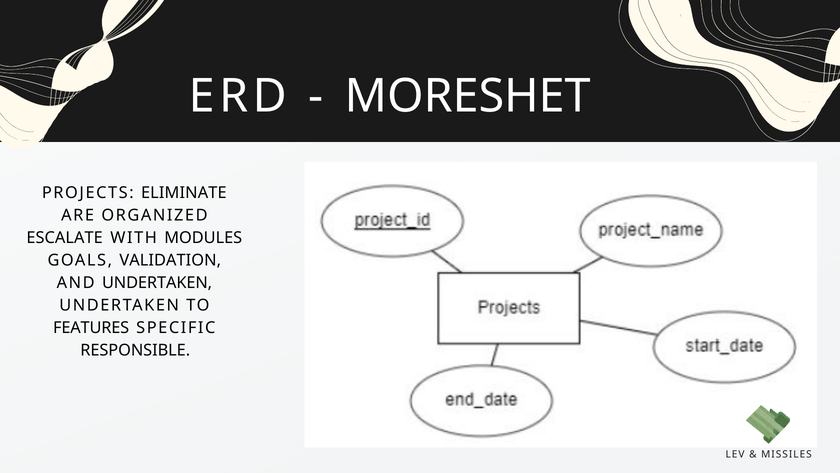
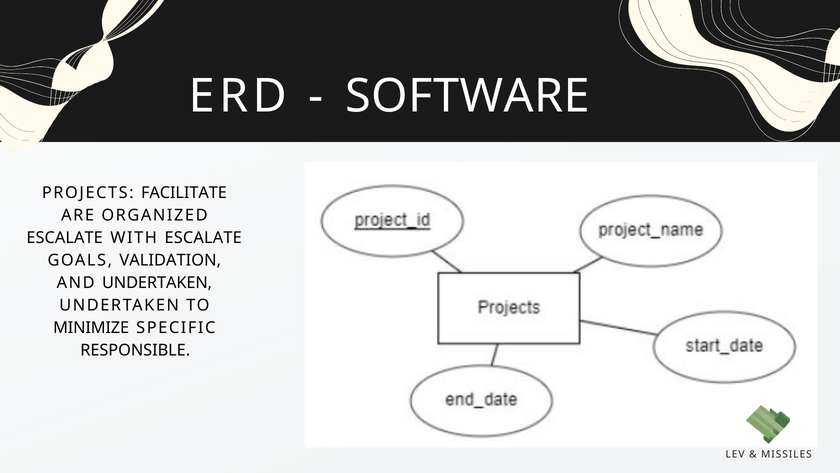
MORESHET: MORESHET -> SOFTWARE
ELIMINATE: ELIMINATE -> FACILITATE
WITH MODULES: MODULES -> ESCALATE
FEATURES: FEATURES -> MINIMIZE
